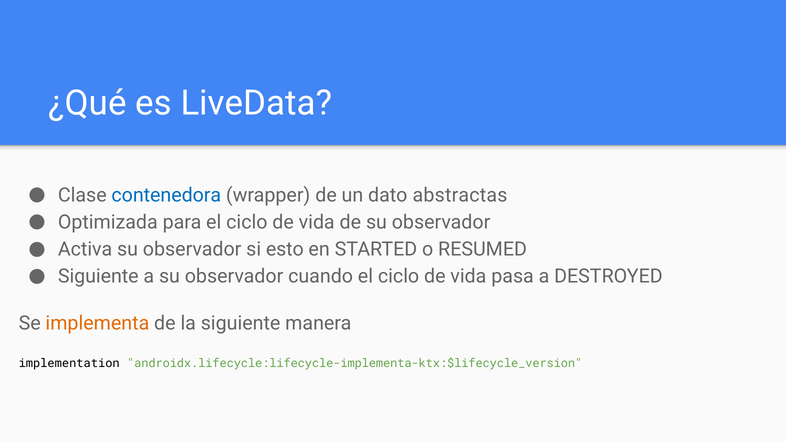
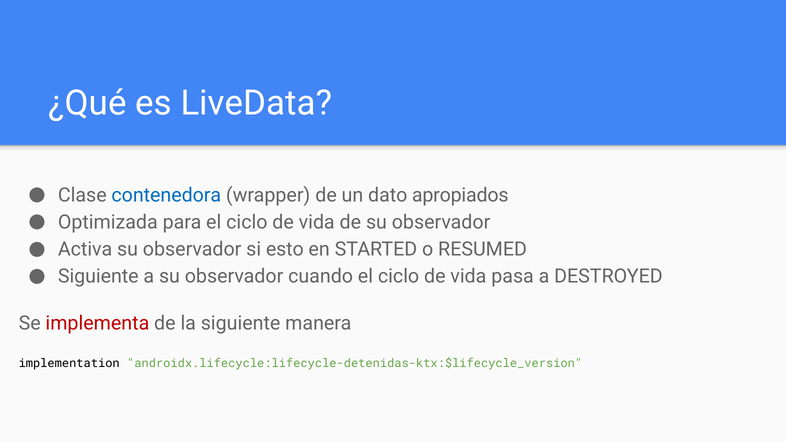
abstractas: abstractas -> apropiados
implementa colour: orange -> red
androidx.lifecycle:lifecycle-implementa-ktx:$lifecycle_version: androidx.lifecycle:lifecycle-implementa-ktx:$lifecycle_version -> androidx.lifecycle:lifecycle-detenidas-ktx:$lifecycle_version
